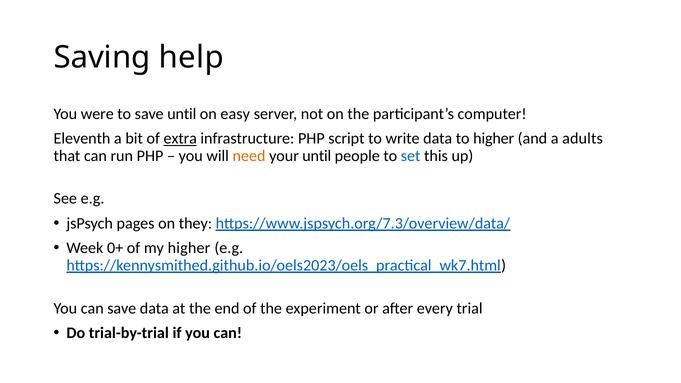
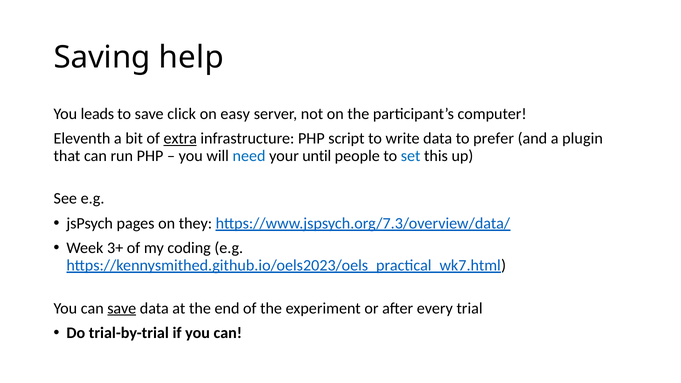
were: were -> leads
save until: until -> click
to higher: higher -> prefer
adults: adults -> plugin
need colour: orange -> blue
0+: 0+ -> 3+
my higher: higher -> coding
save at (122, 308) underline: none -> present
